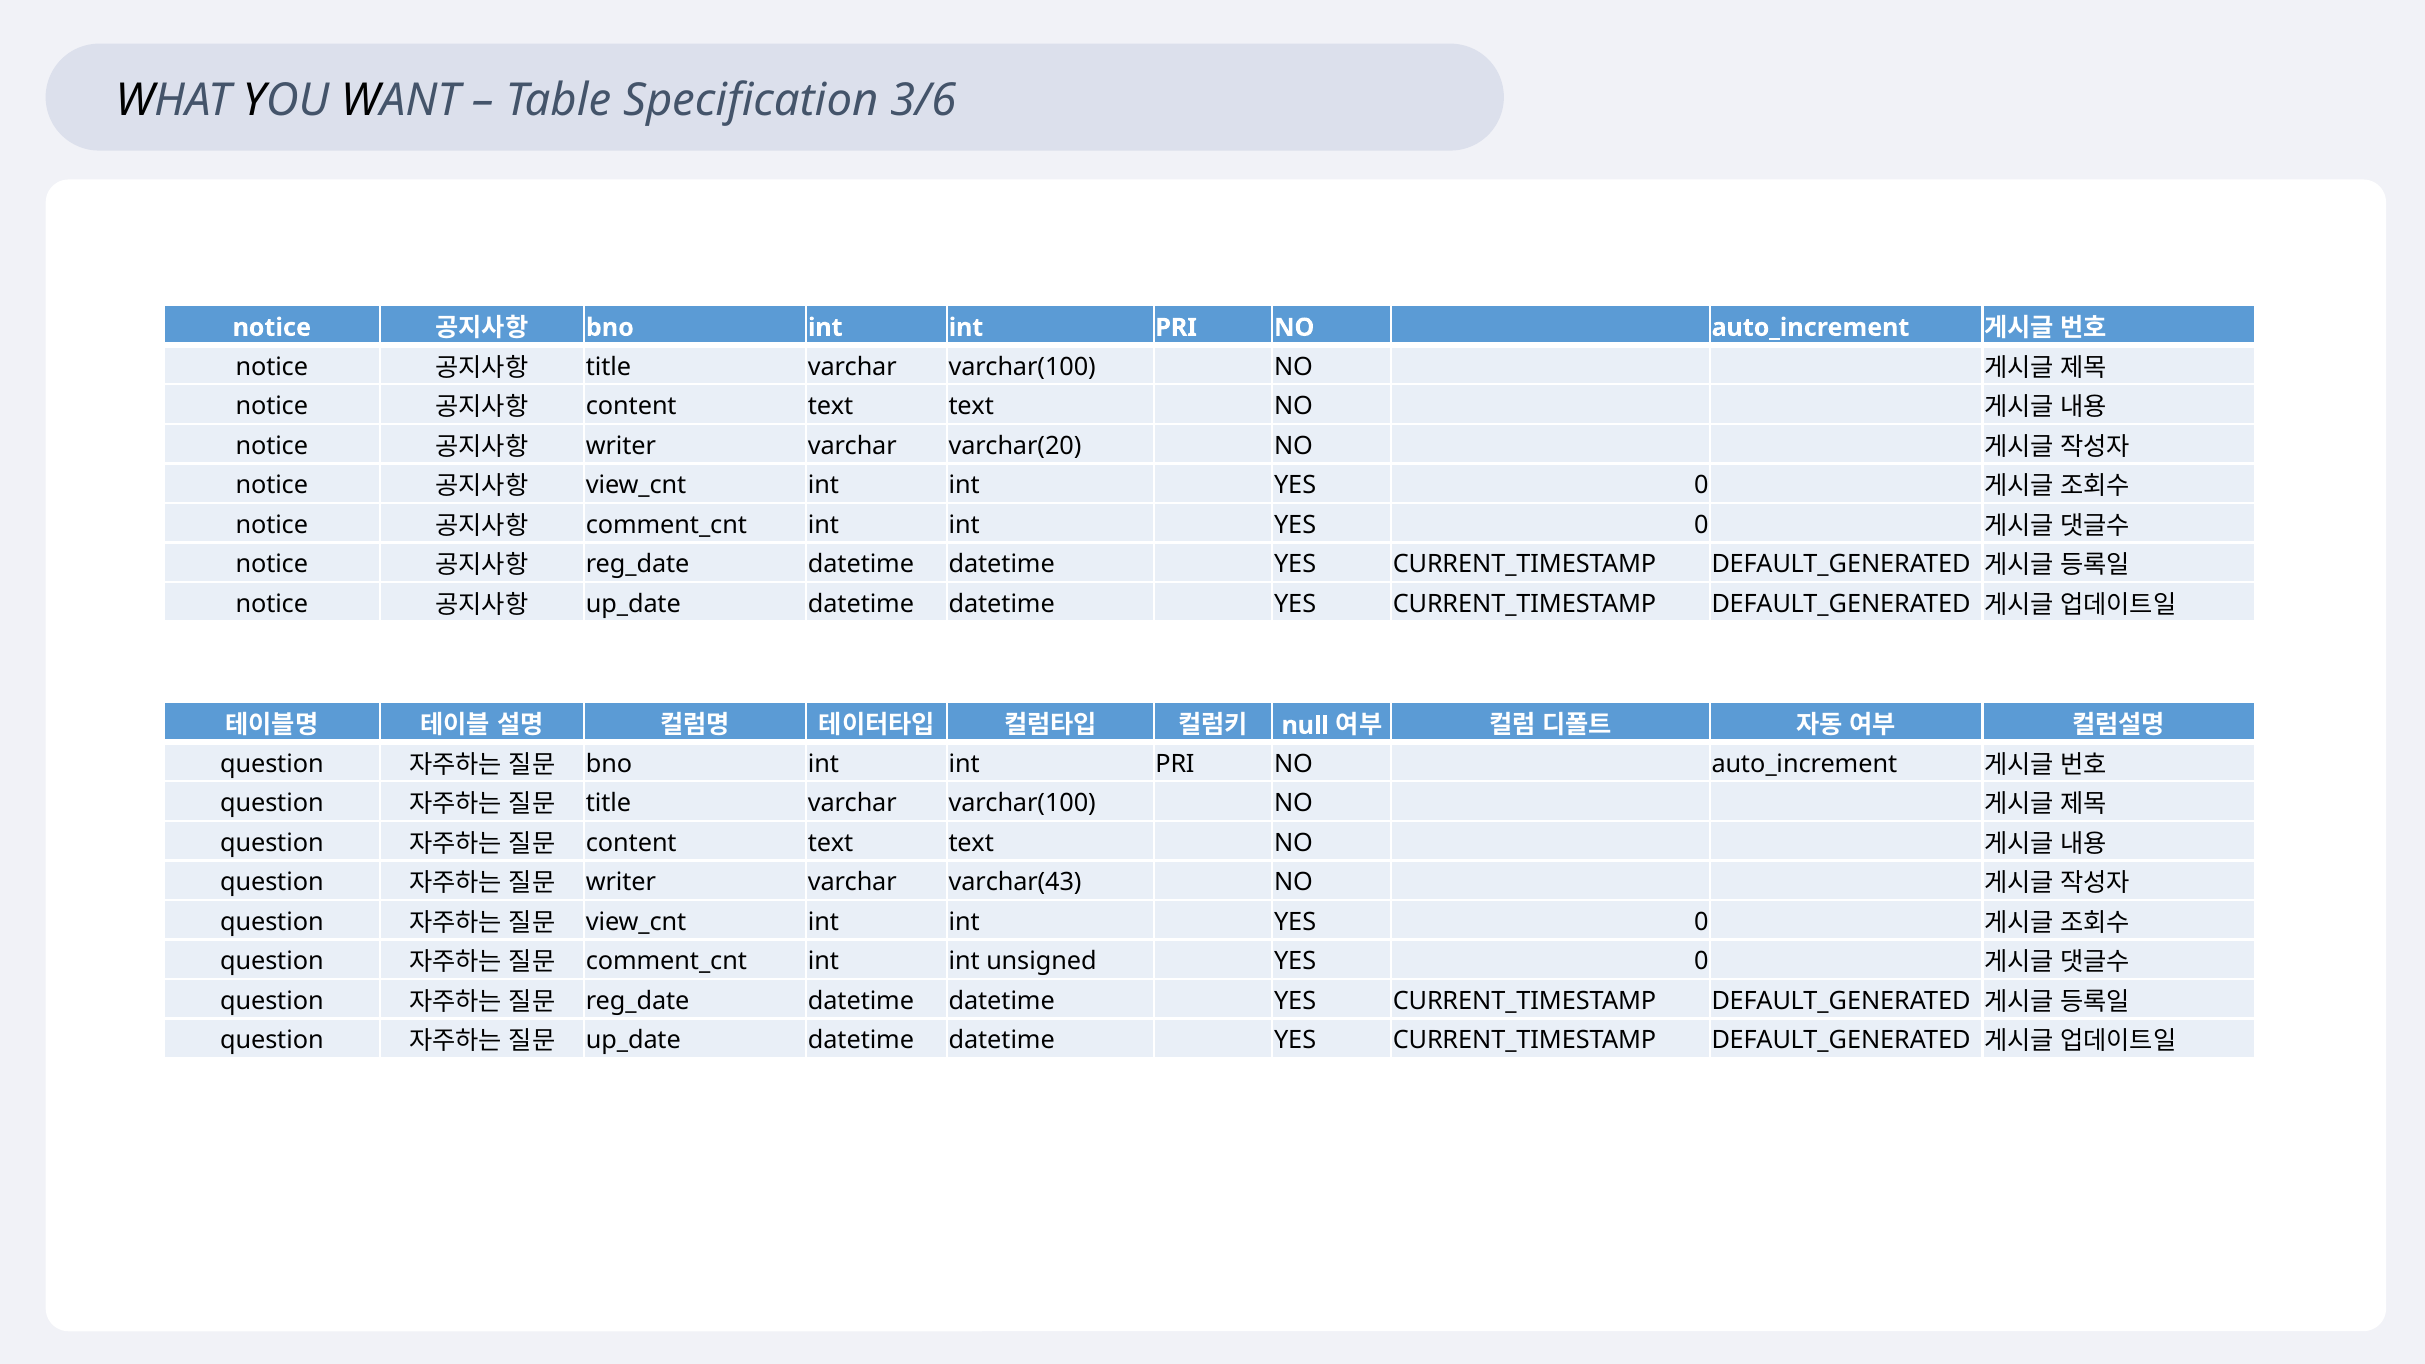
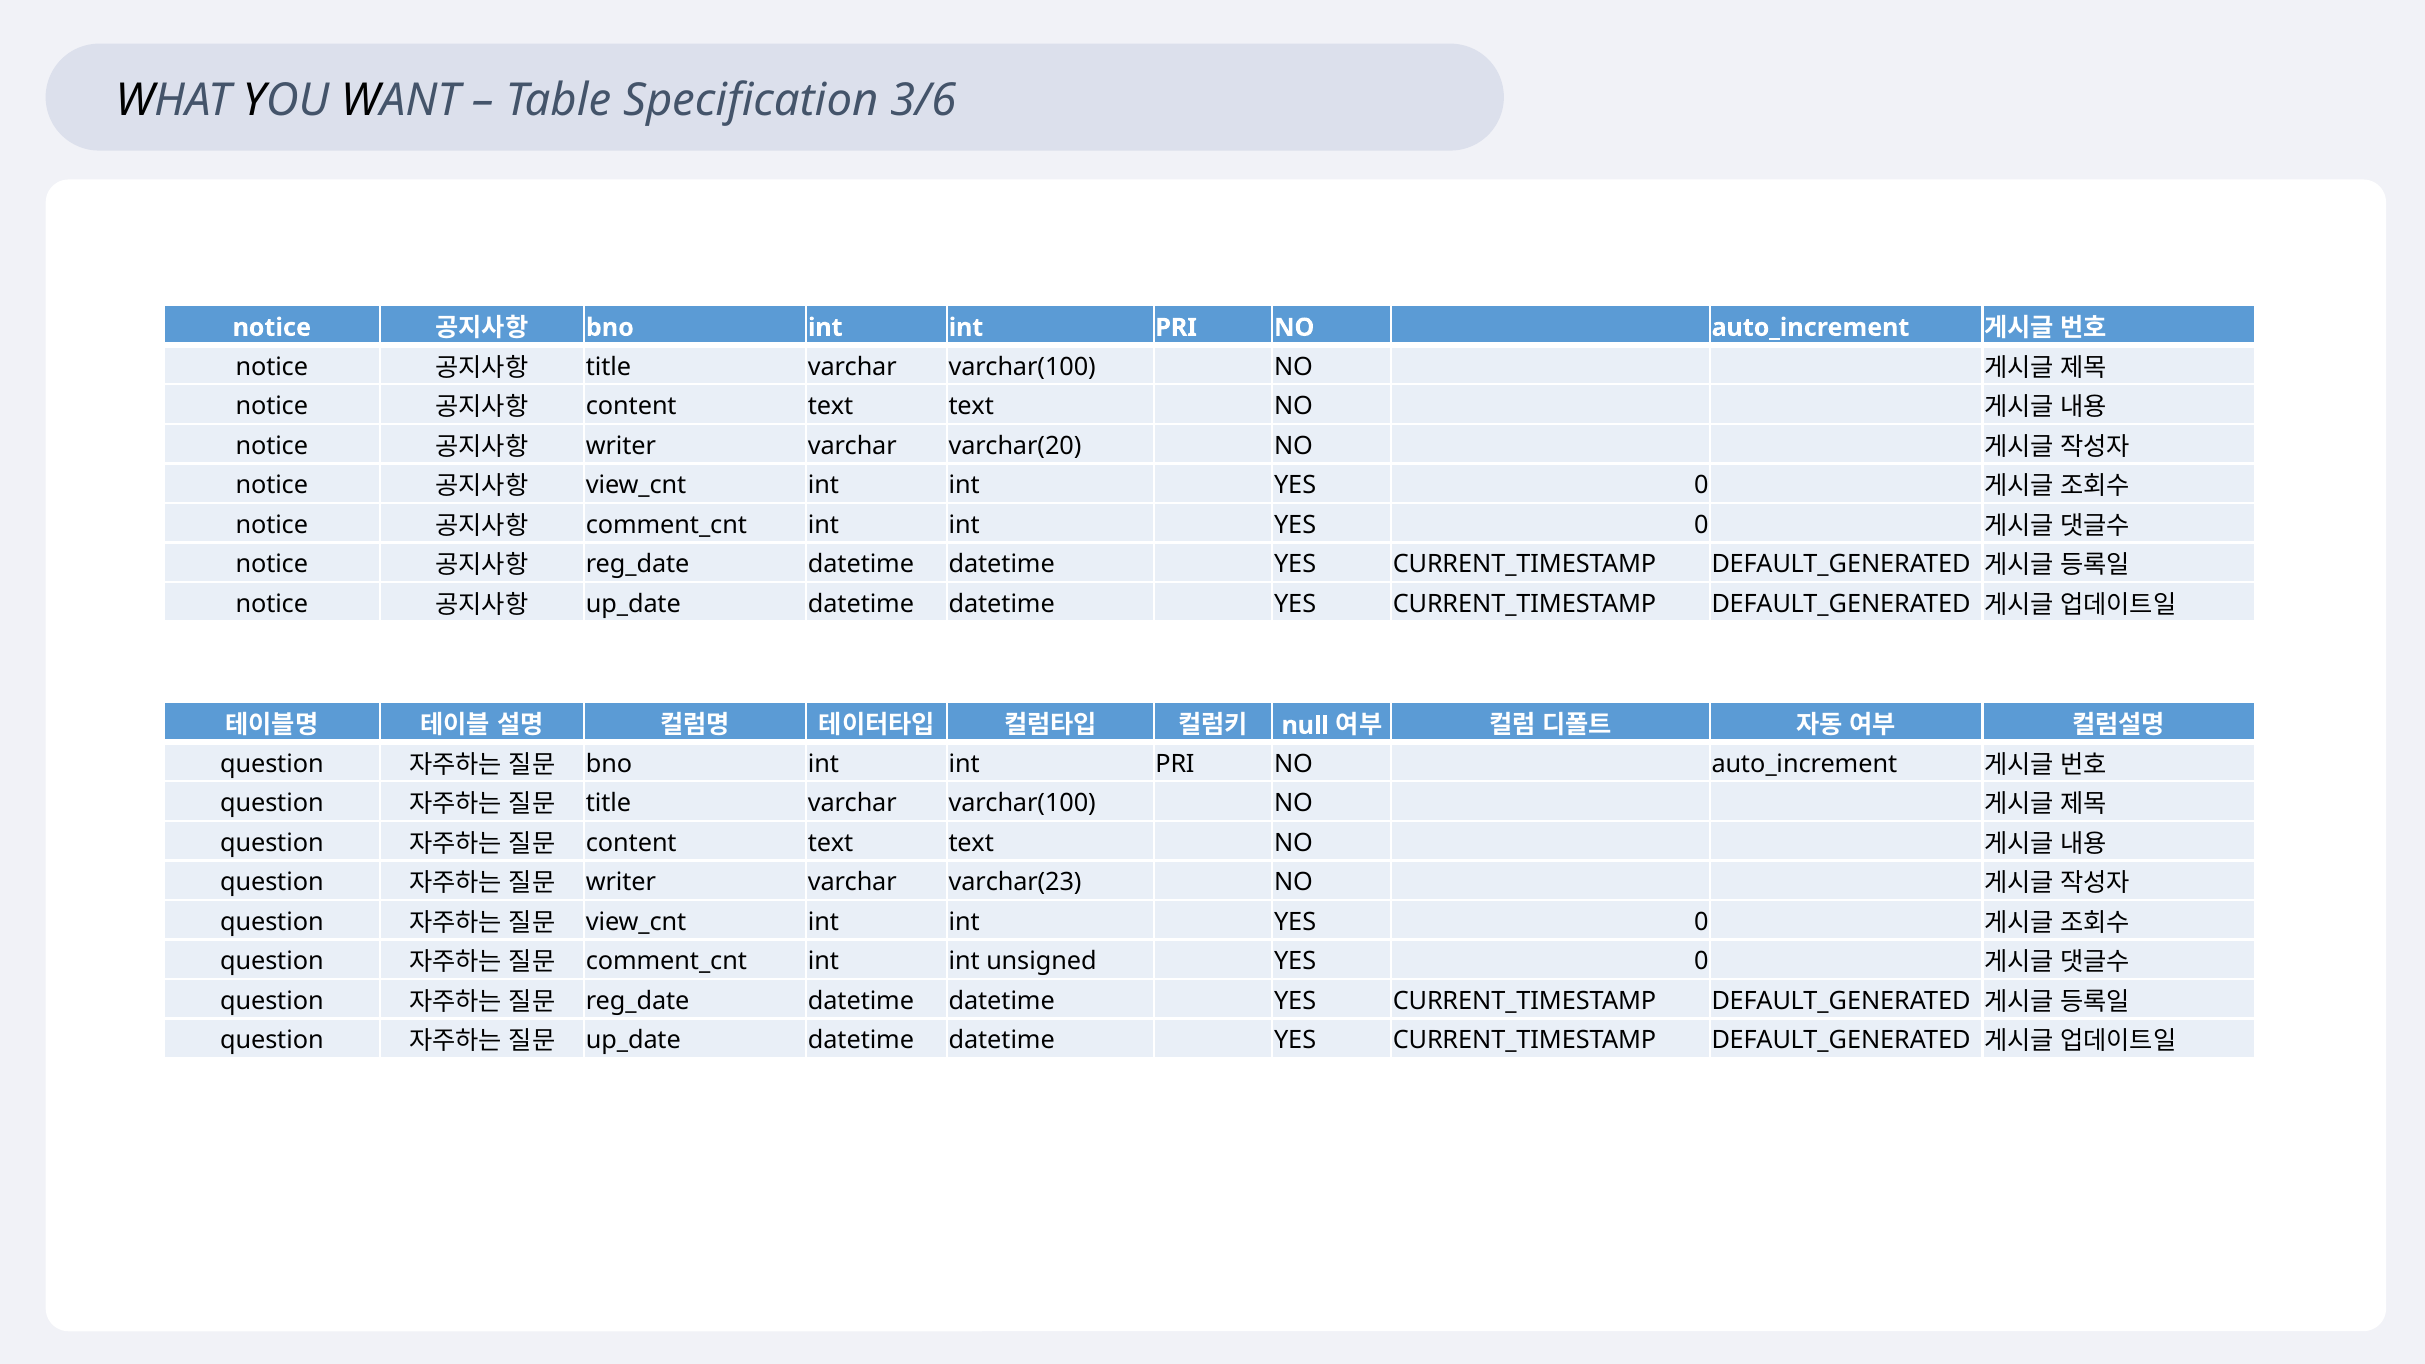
varchar(43: varchar(43 -> varchar(23
